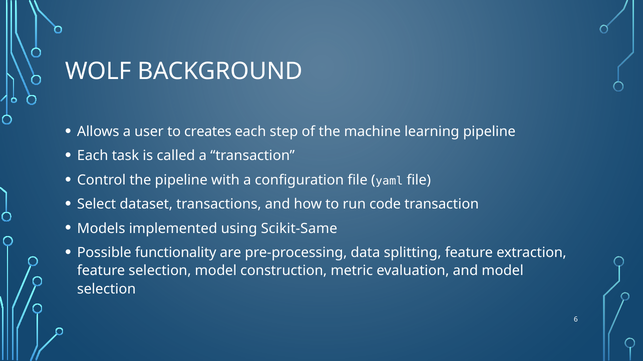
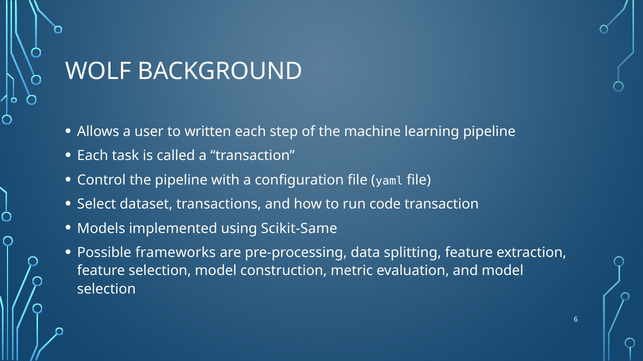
creates: creates -> written
functionality: functionality -> frameworks
